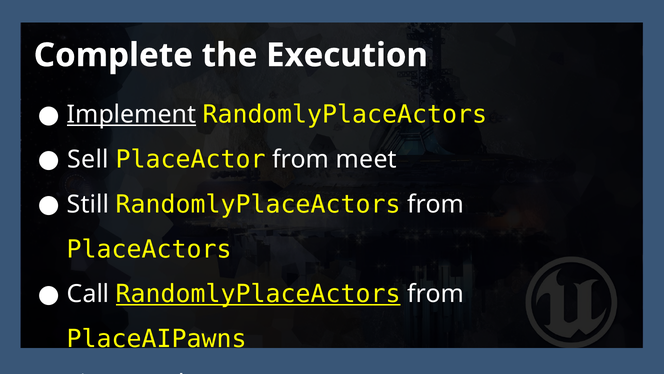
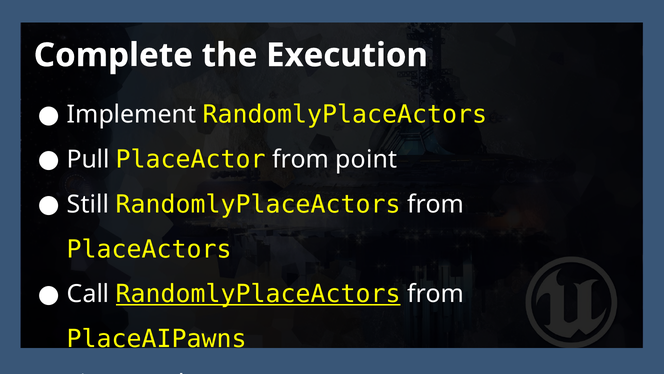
Implement underline: present -> none
Sell: Sell -> Pull
meet: meet -> point
